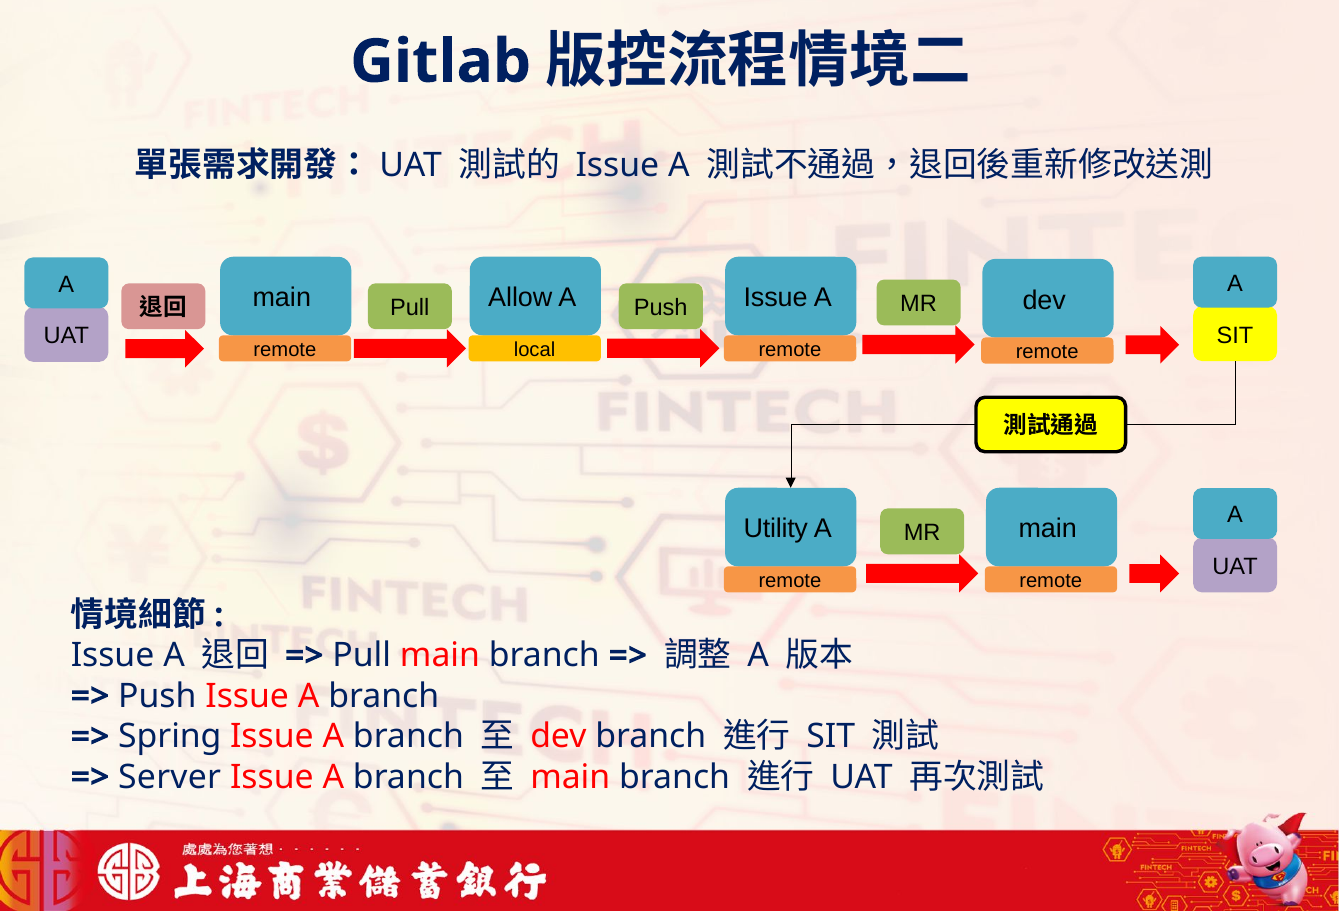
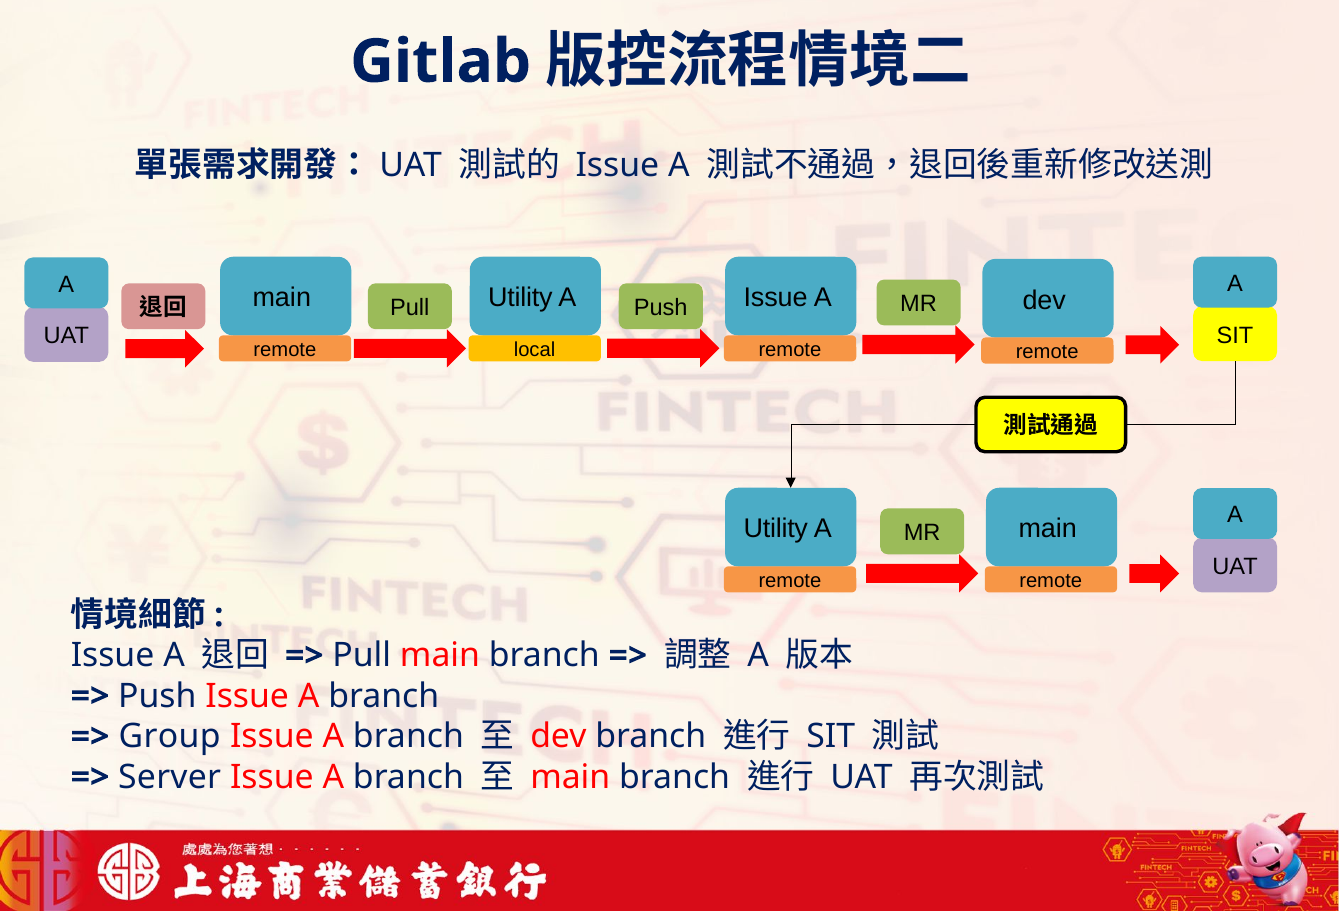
Pull Allow: Allow -> Utility
Spring: Spring -> Group
